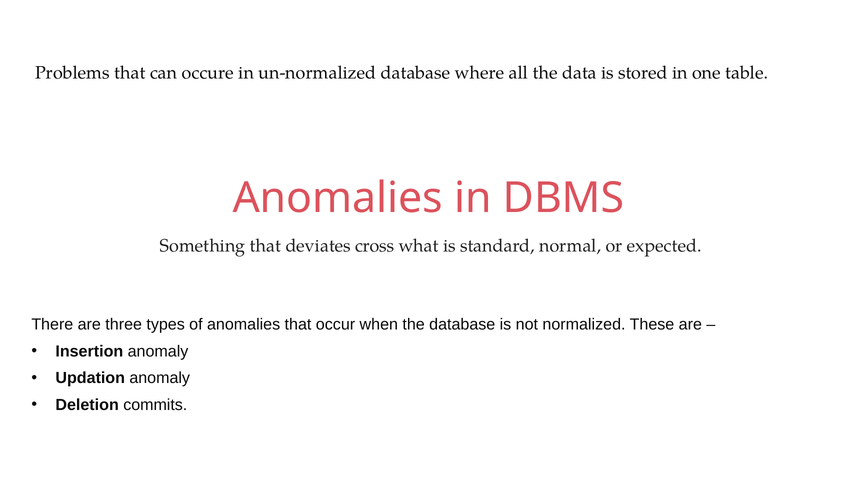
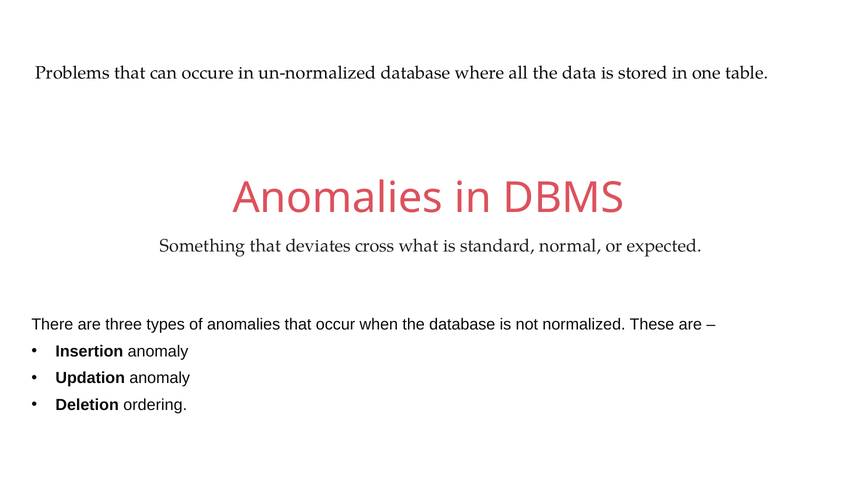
commits: commits -> ordering
